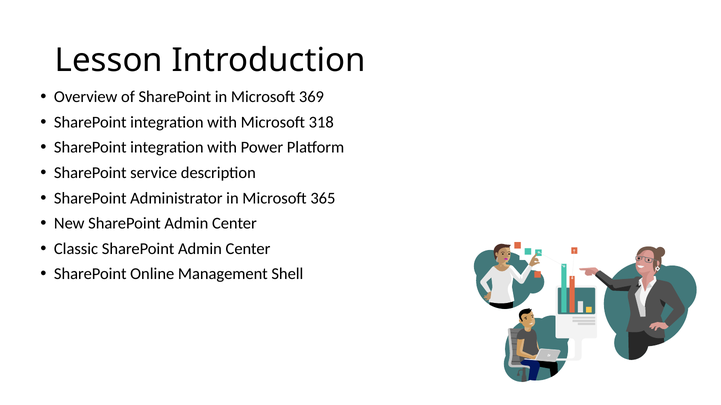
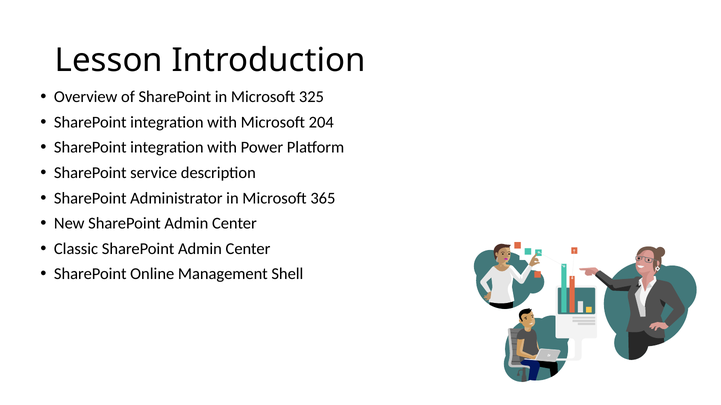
369: 369 -> 325
318: 318 -> 204
